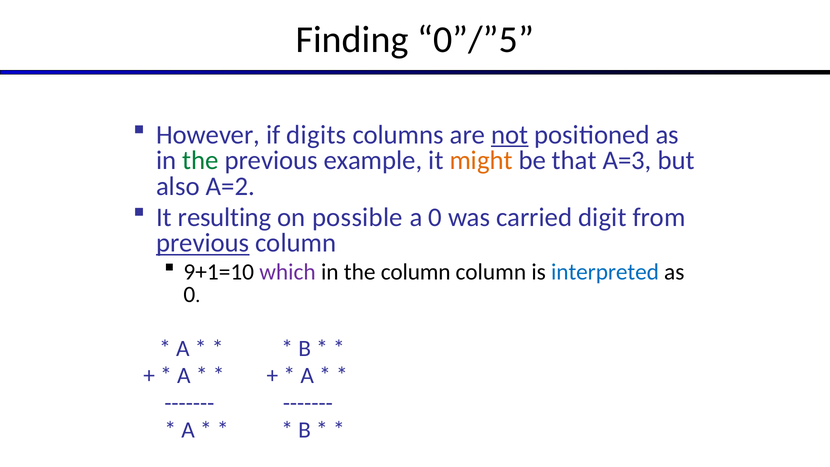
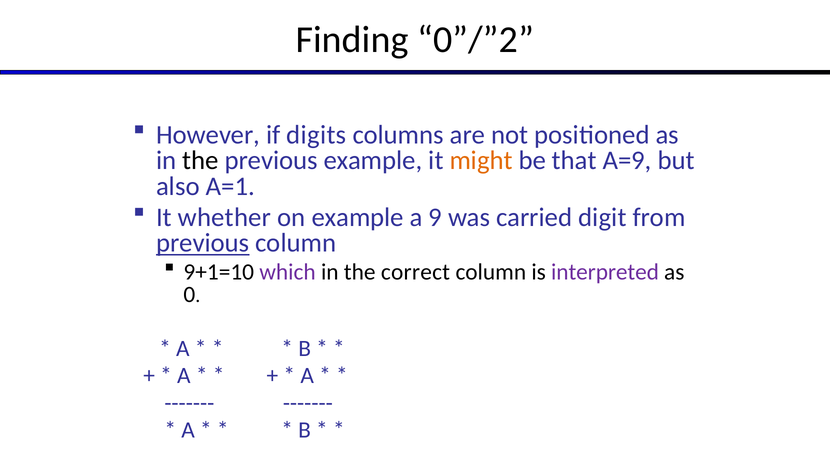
0”/”5: 0”/”5 -> 0”/”2
not underline: present -> none
the at (201, 160) colour: green -> black
А=3: А=3 -> А=9
А=2: А=2 -> А=1
resulting: resulting -> whether
on possible: possible -> example
a 0: 0 -> 9
the column: column -> correct
interpreted colour: blue -> purple
